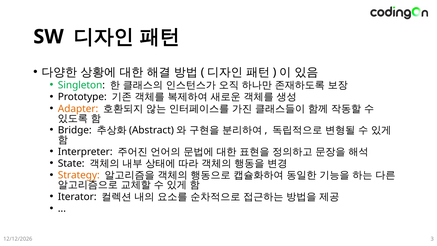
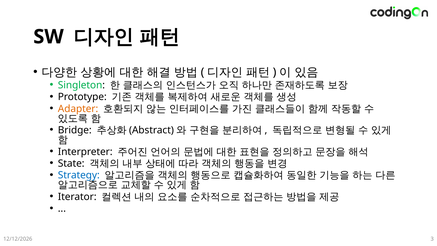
Strategy colour: orange -> blue
